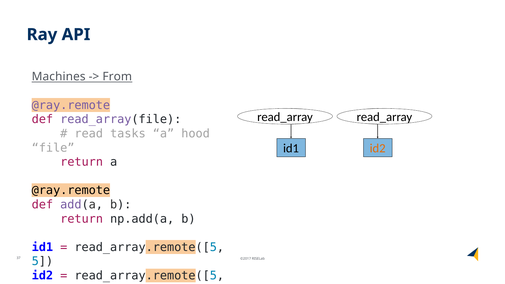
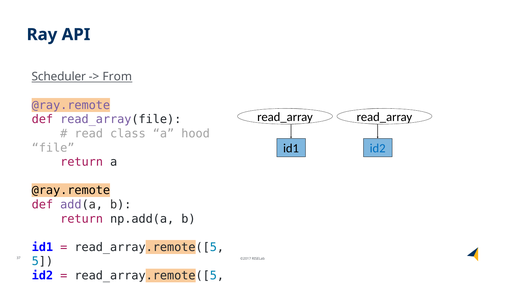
Machines: Machines -> Scheduler
tasks: tasks -> class
id2 at (378, 149) colour: orange -> blue
